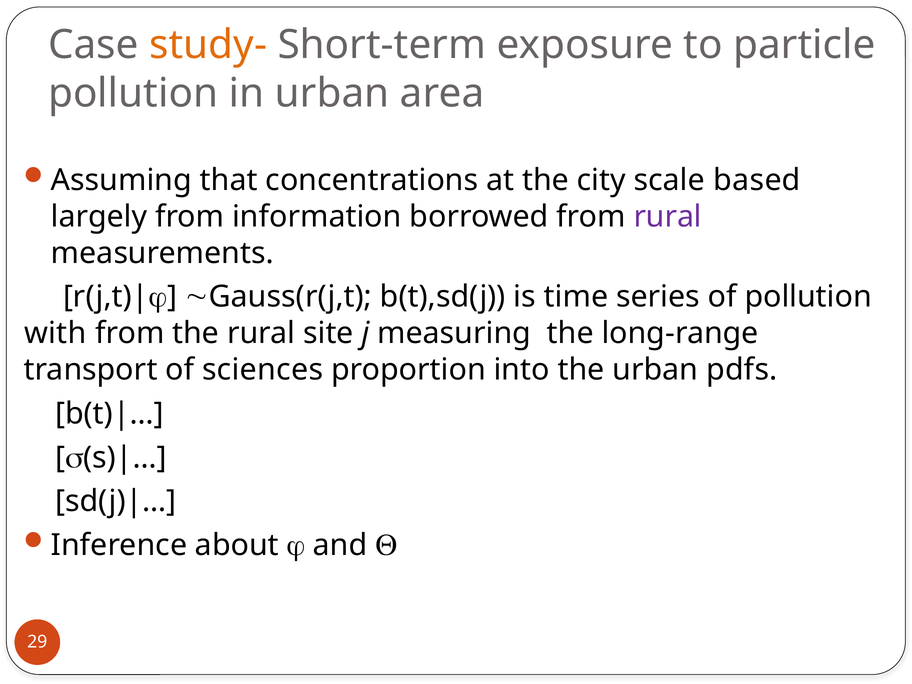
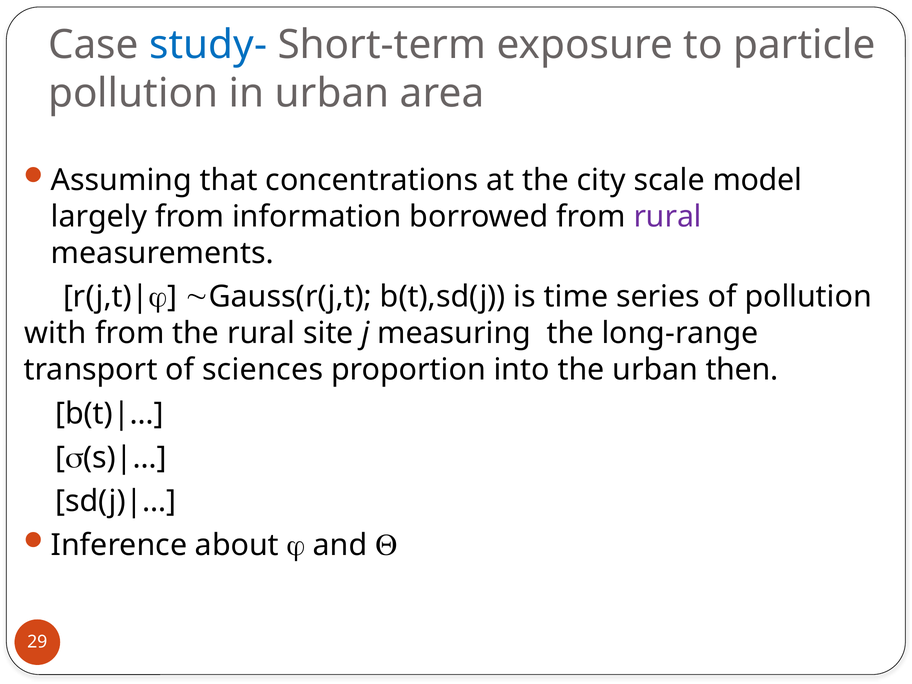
study- colour: orange -> blue
based: based -> model
pdfs: pdfs -> then
